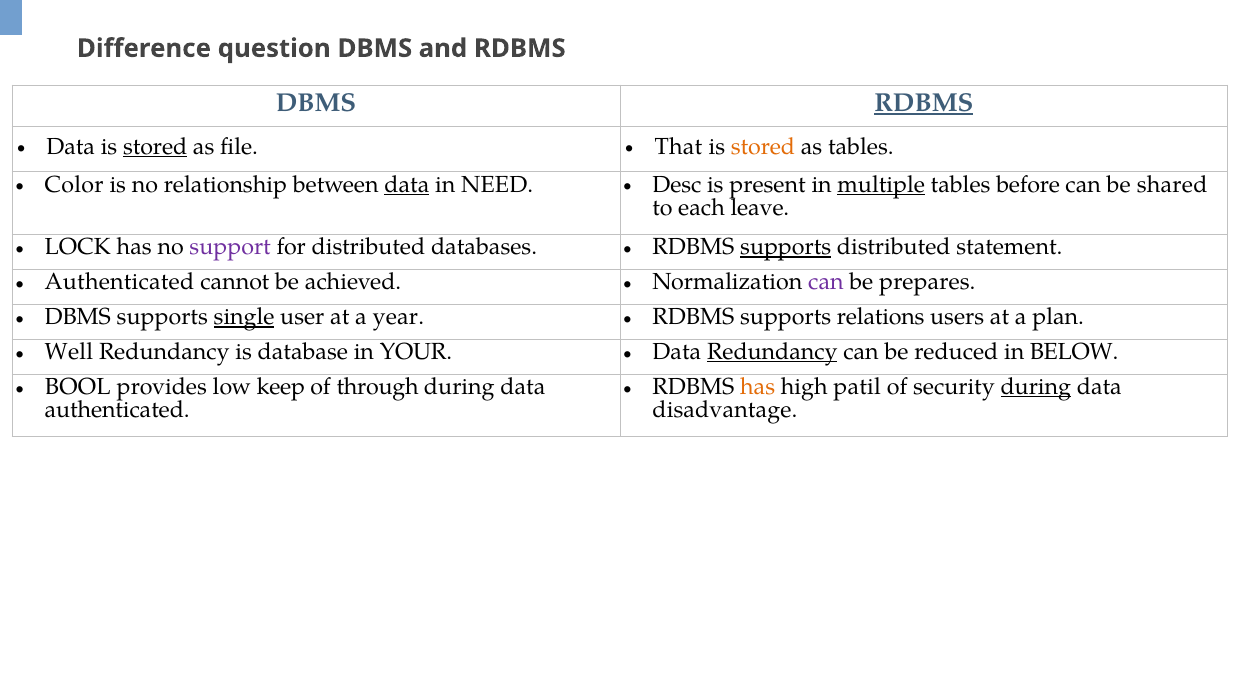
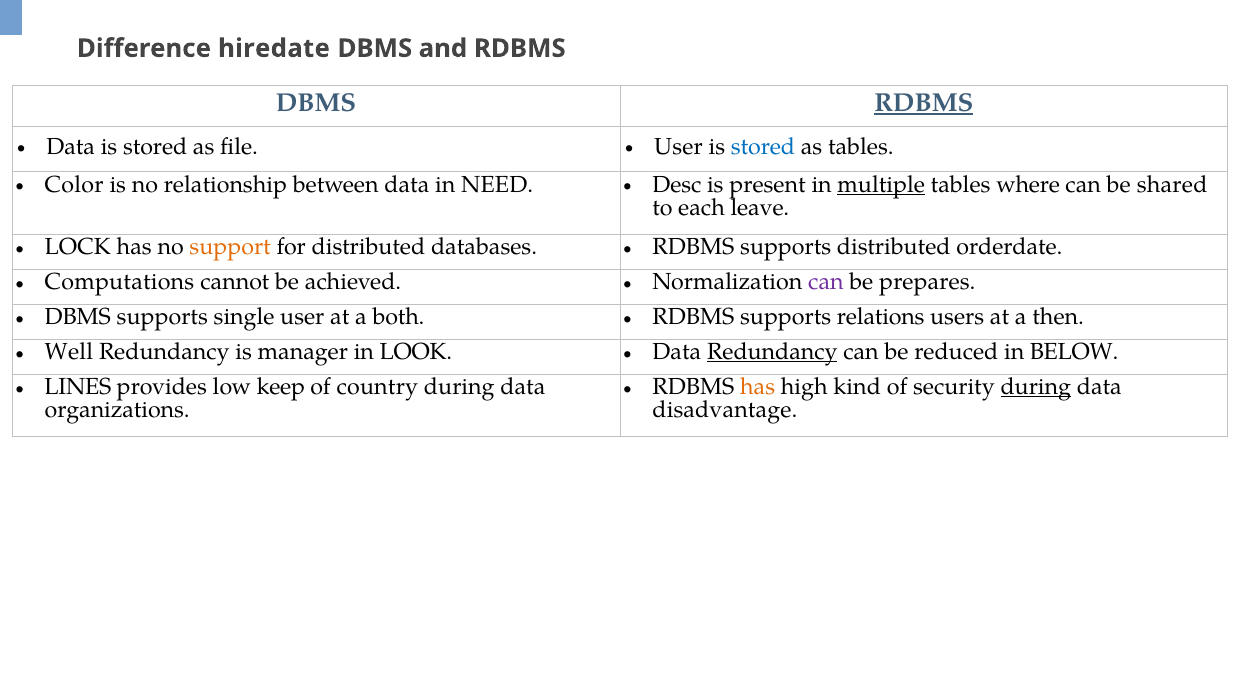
question: question -> hiredate
stored at (155, 147) underline: present -> none
That at (678, 147): That -> User
stored at (763, 147) colour: orange -> blue
data at (407, 185) underline: present -> none
before: before -> where
support colour: purple -> orange
supports at (786, 247) underline: present -> none
statement: statement -> orderdate
Authenticated at (119, 282): Authenticated -> Computations
single underline: present -> none
year: year -> both
plan: plan -> then
database: database -> manager
YOUR: YOUR -> LOOK
BOOL: BOOL -> LINES
through: through -> country
patil: patil -> kind
authenticated at (117, 410): authenticated -> organizations
